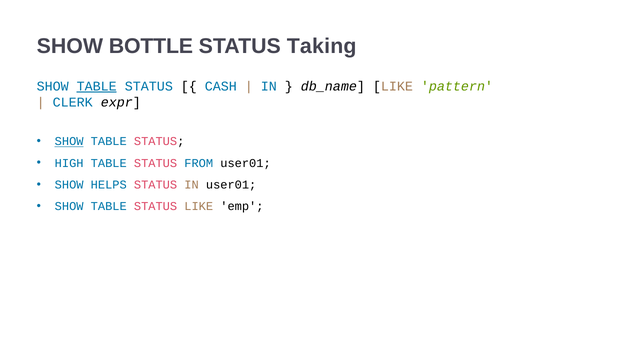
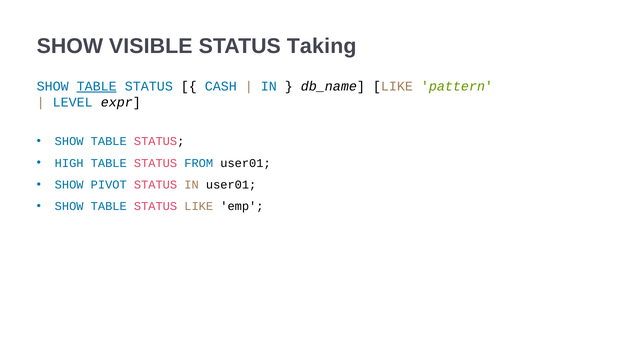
BOTTLE: BOTTLE -> VISIBLE
CLERK: CLERK -> LEVEL
SHOW at (69, 141) underline: present -> none
HELPS: HELPS -> PIVOT
